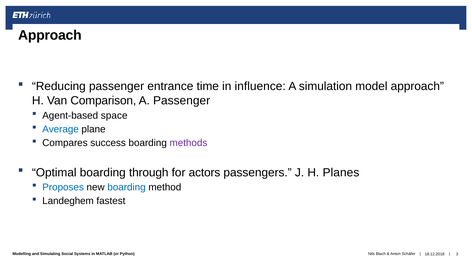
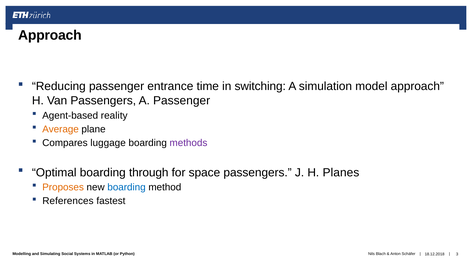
influence: influence -> switching
Van Comparison: Comparison -> Passengers
space: space -> reality
Average colour: blue -> orange
success: success -> luggage
actors: actors -> space
Proposes colour: blue -> orange
Landeghem: Landeghem -> References
